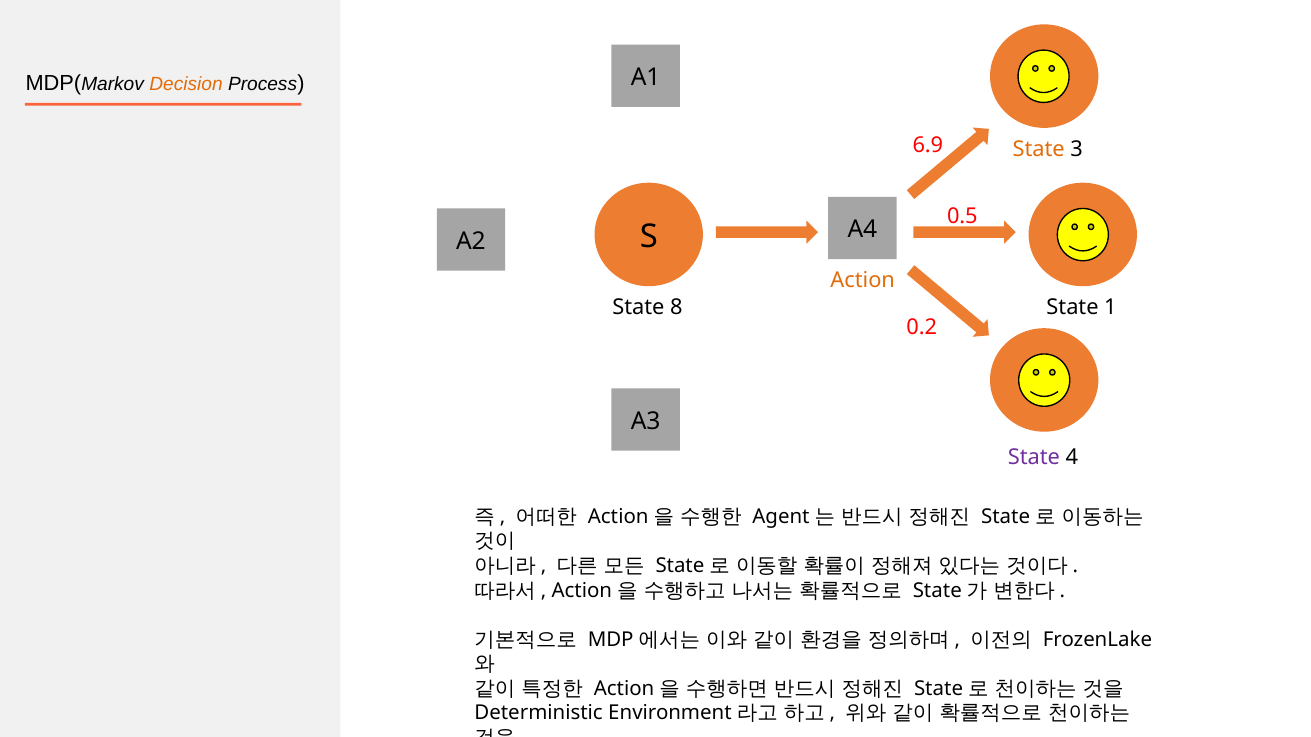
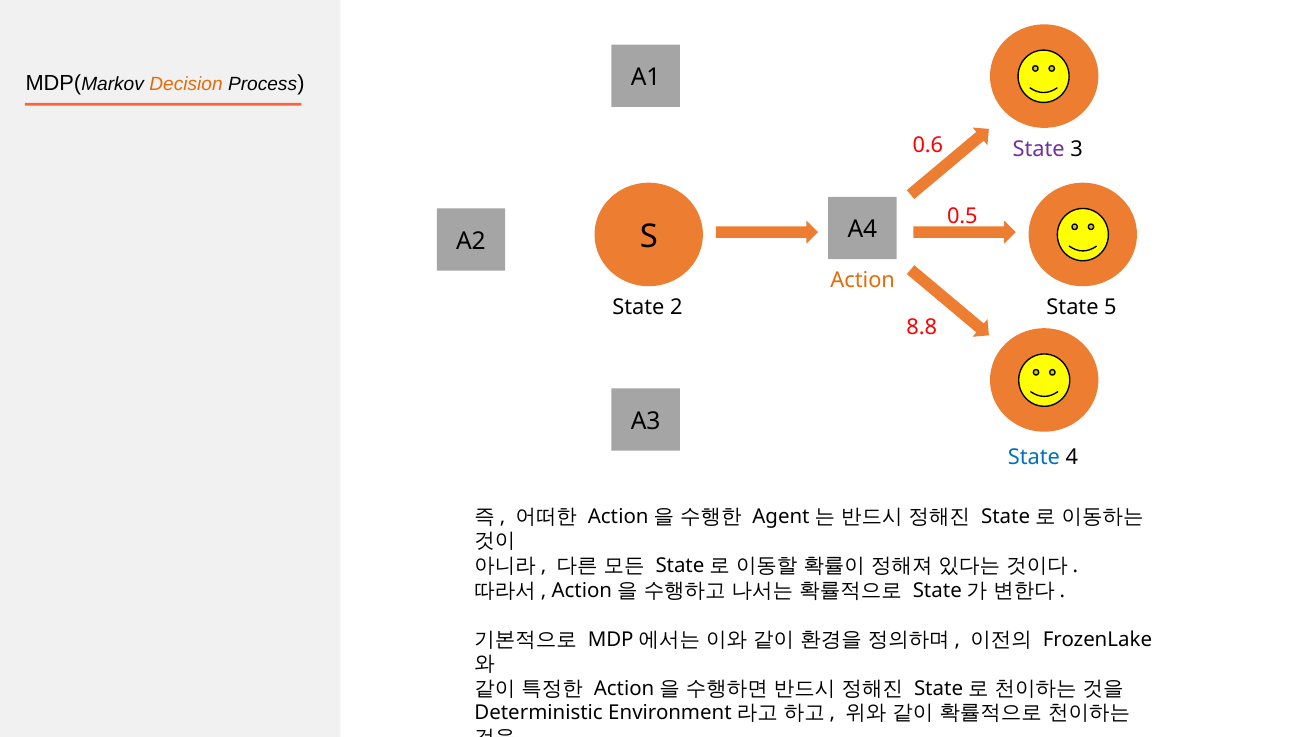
6.9: 6.9 -> 0.6
State at (1039, 149) colour: orange -> purple
8: 8 -> 2
1: 1 -> 5
0.2: 0.2 -> 8.8
State at (1034, 458) colour: purple -> blue
